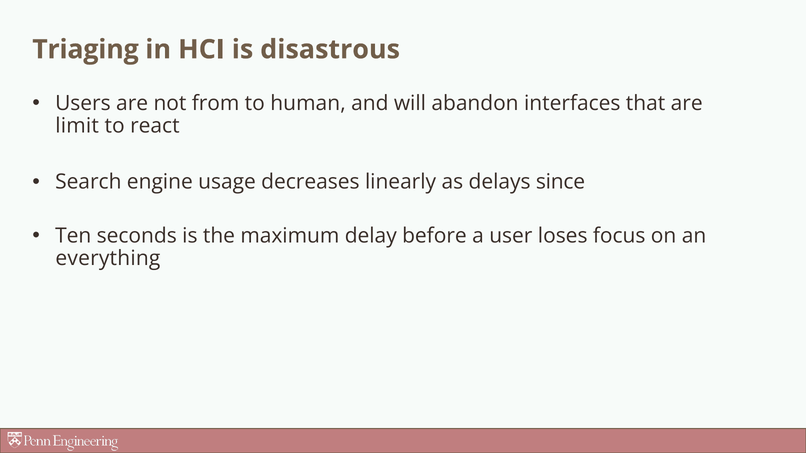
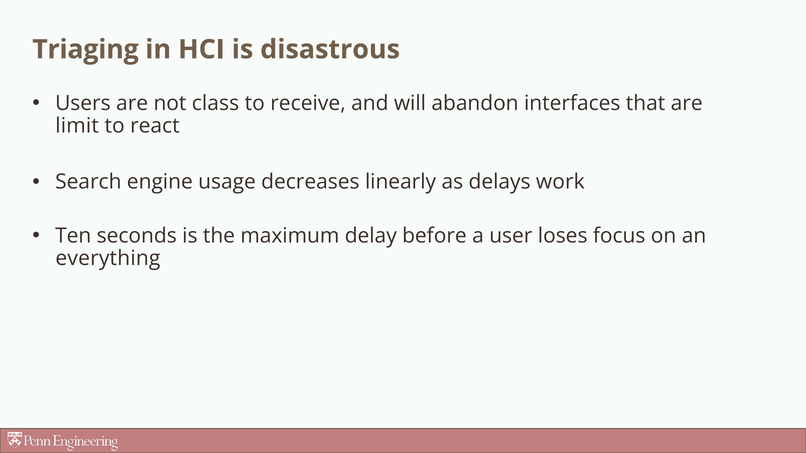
from: from -> class
human: human -> receive
since: since -> work
